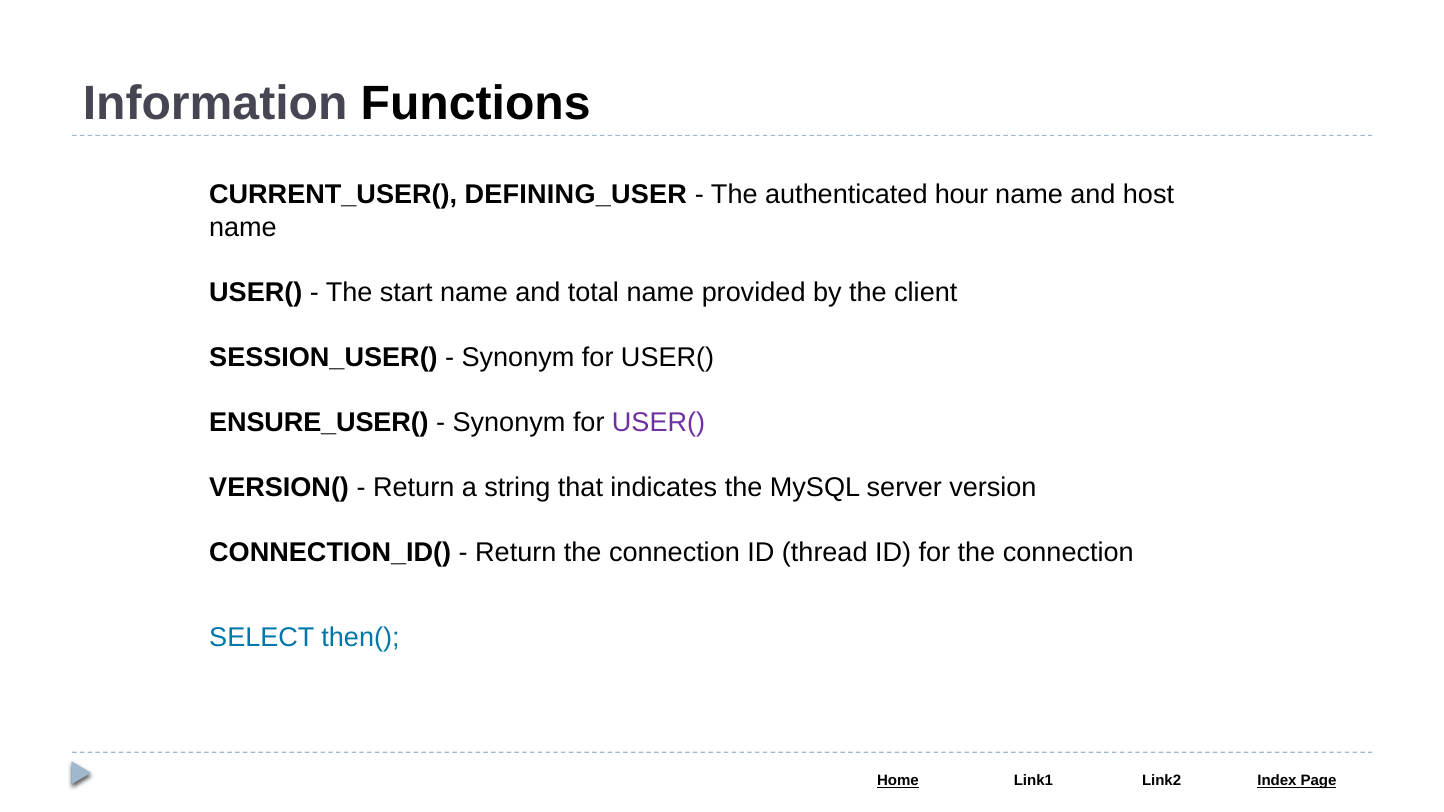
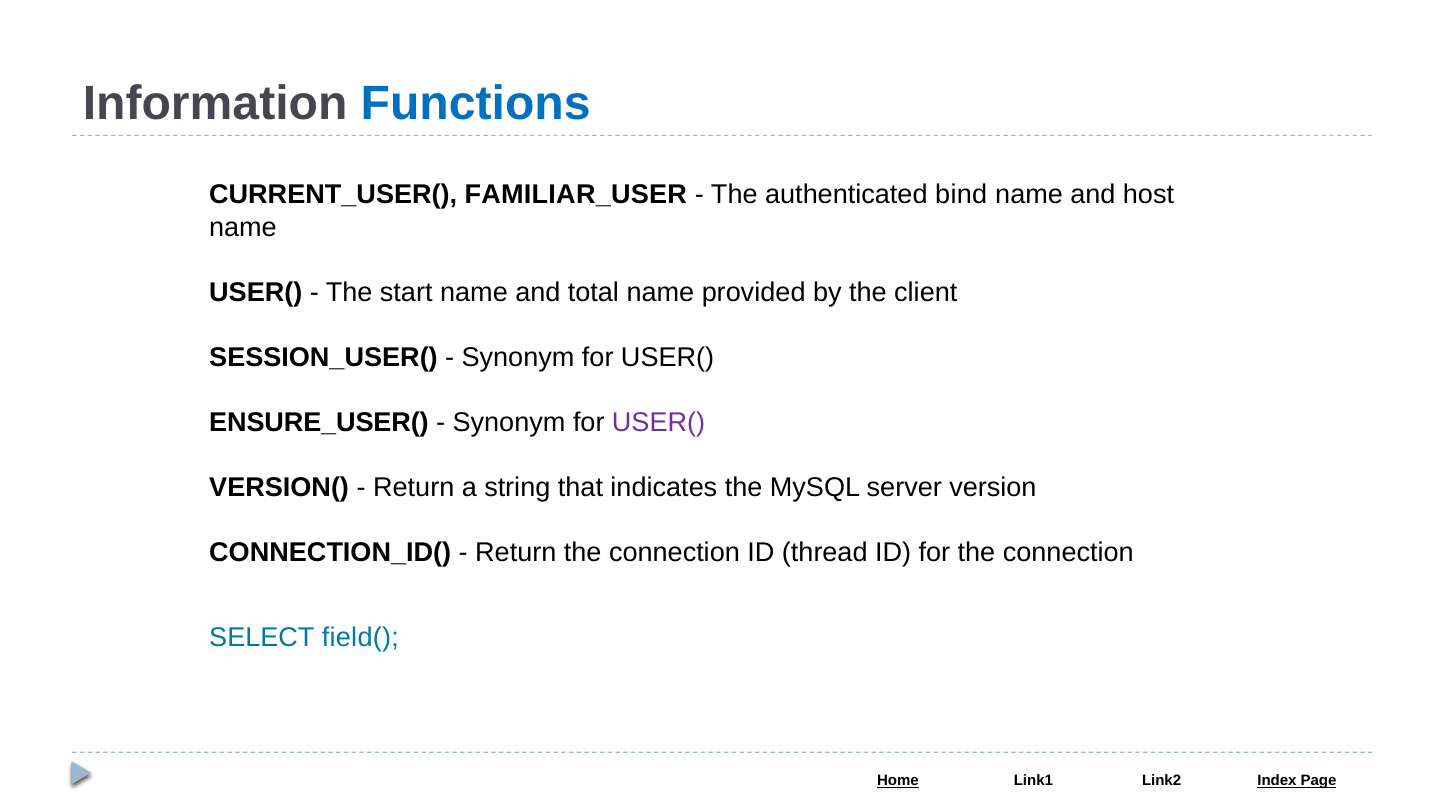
Functions colour: black -> blue
DEFINING_USER: DEFINING_USER -> FAMILIAR_USER
hour: hour -> bind
then(: then( -> field(
